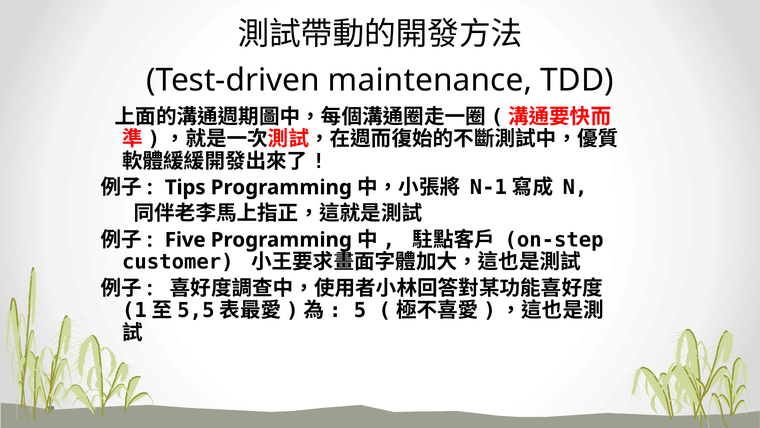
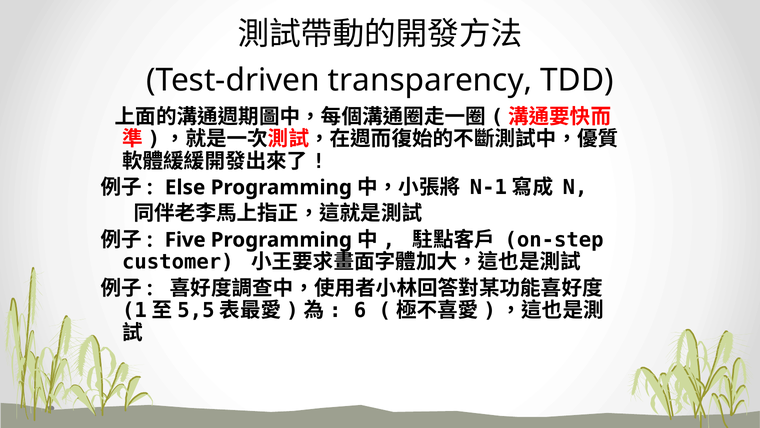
maintenance: maintenance -> transparency
Tips: Tips -> Else
5: 5 -> 6
